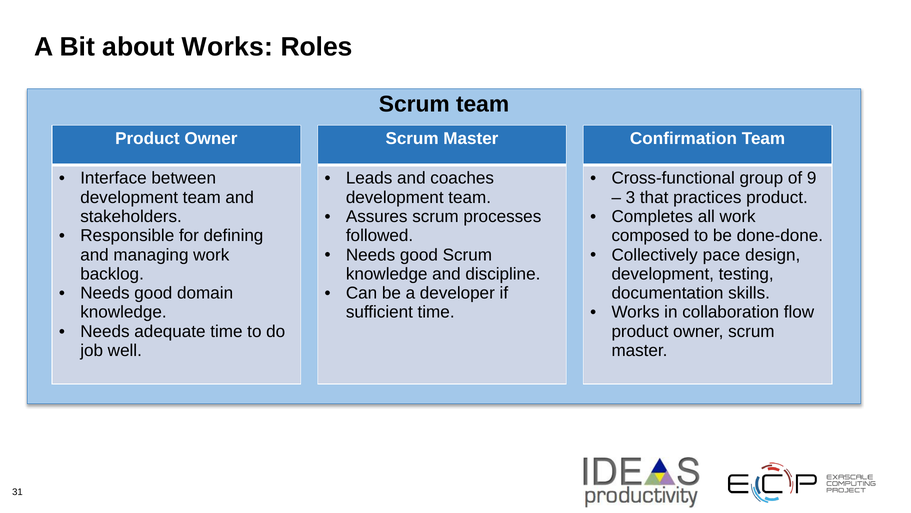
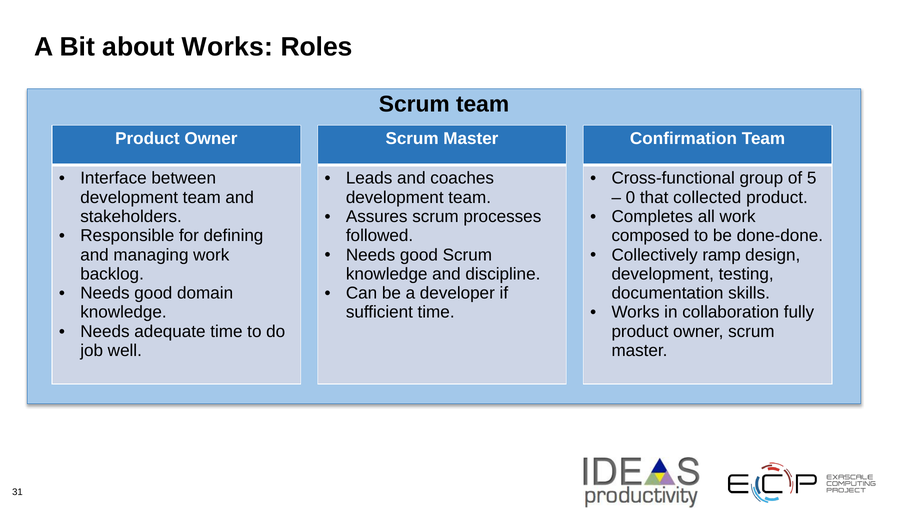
9: 9 -> 5
3: 3 -> 0
practices: practices -> collected
pace: pace -> ramp
flow: flow -> fully
